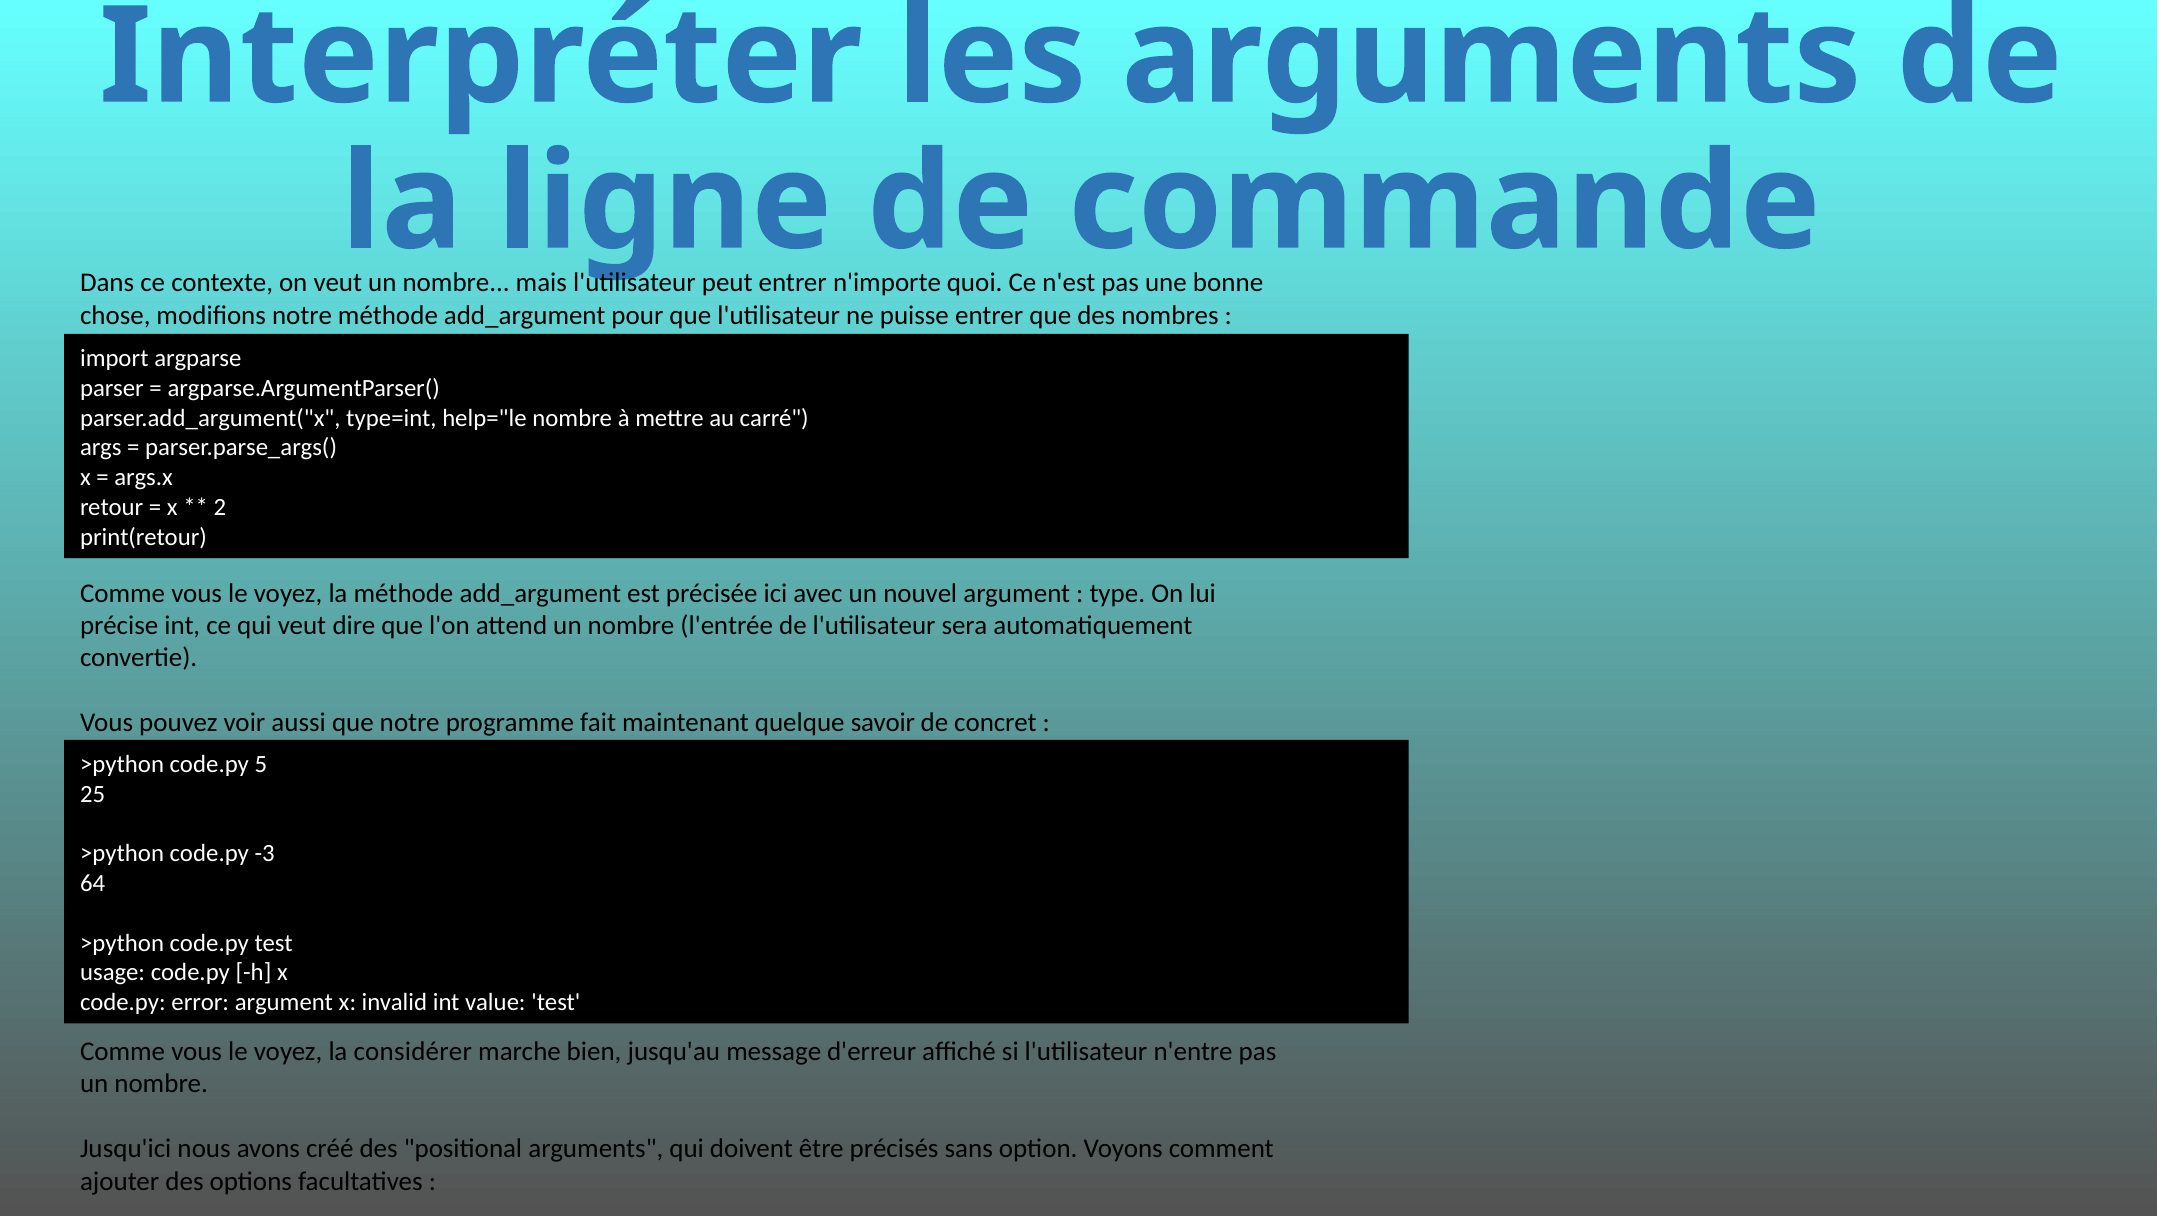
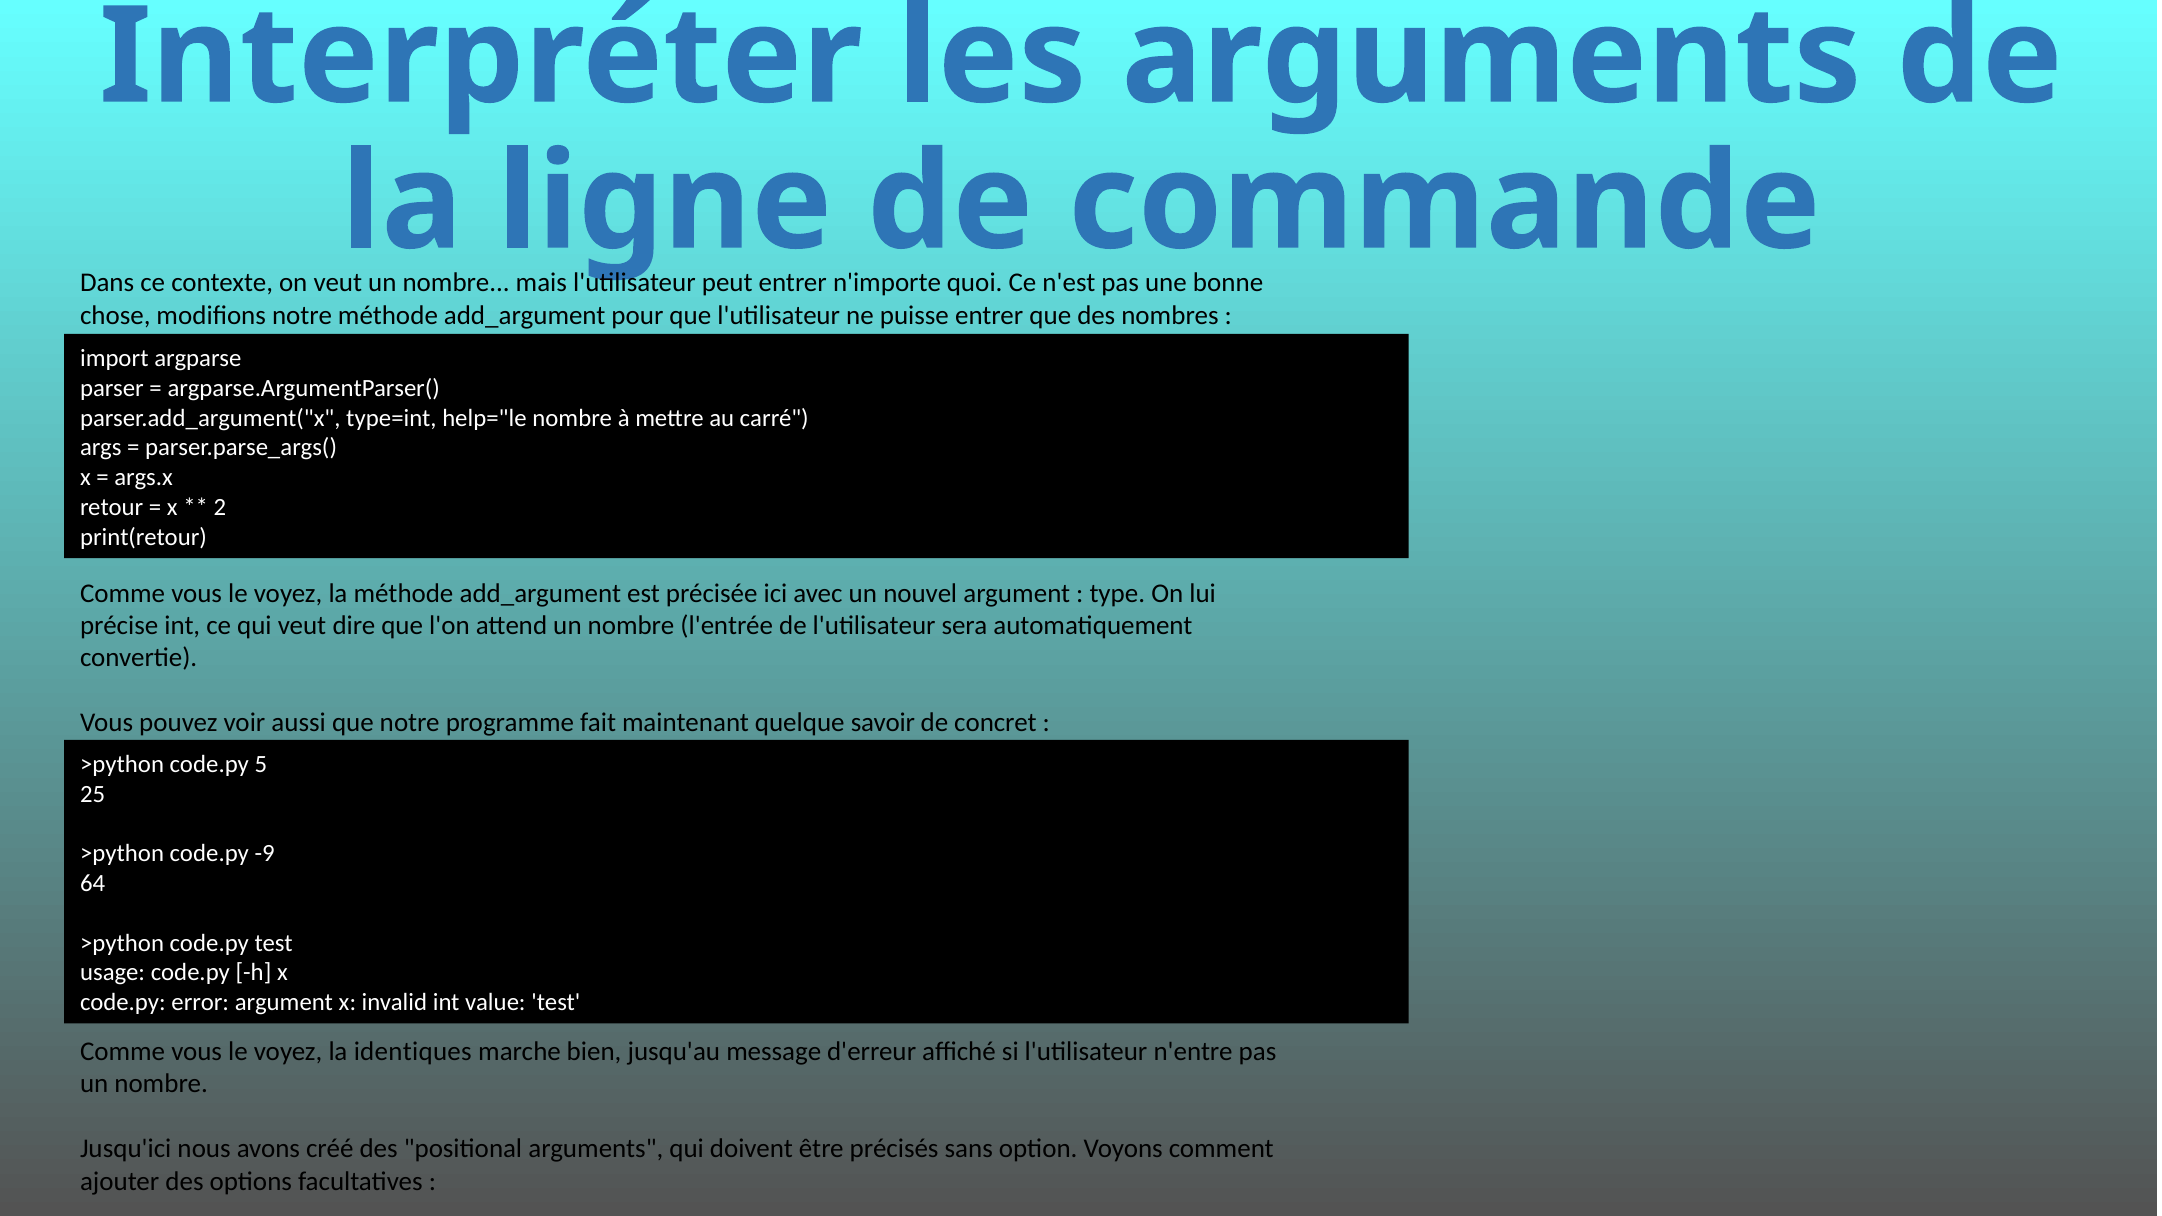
-3: -3 -> -9
considérer: considérer -> identiques
